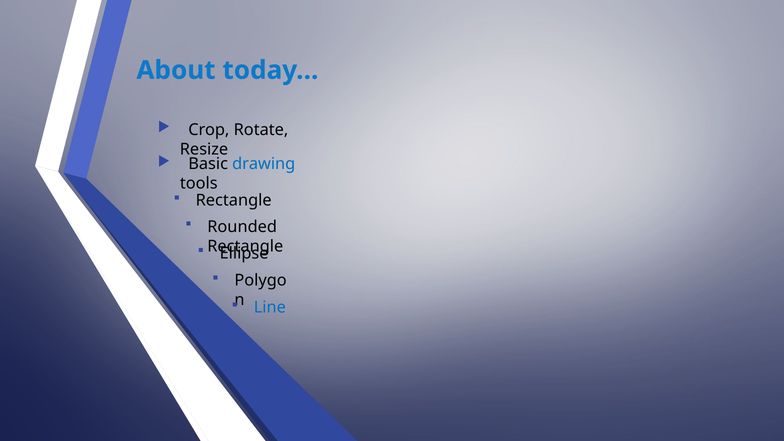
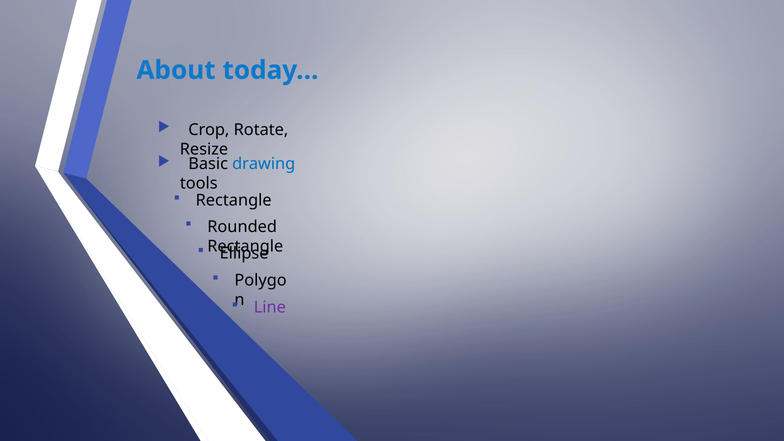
Line colour: blue -> purple
